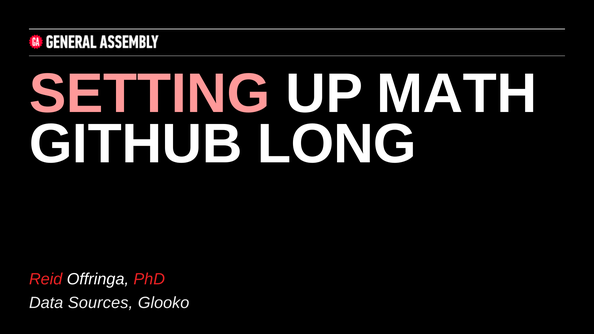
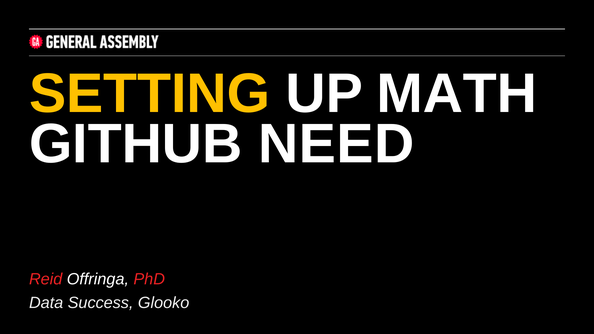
SETTING colour: pink -> yellow
LONG: LONG -> NEED
Sources: Sources -> Success
